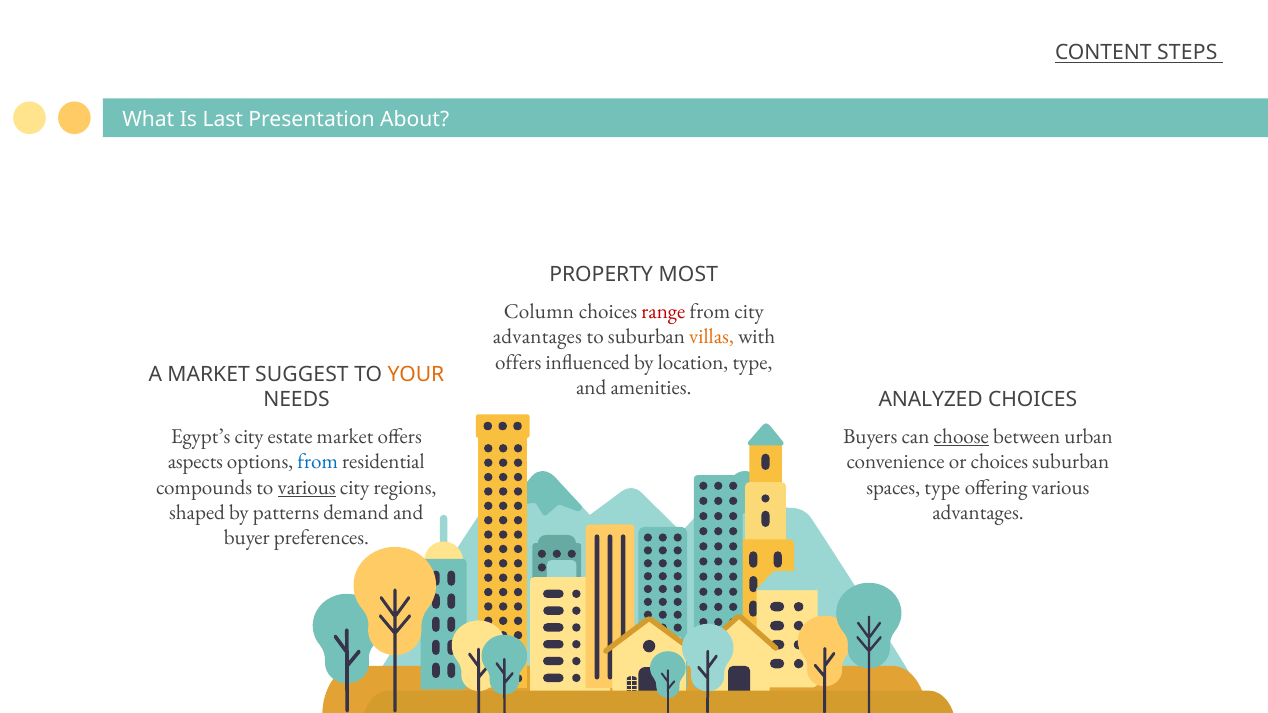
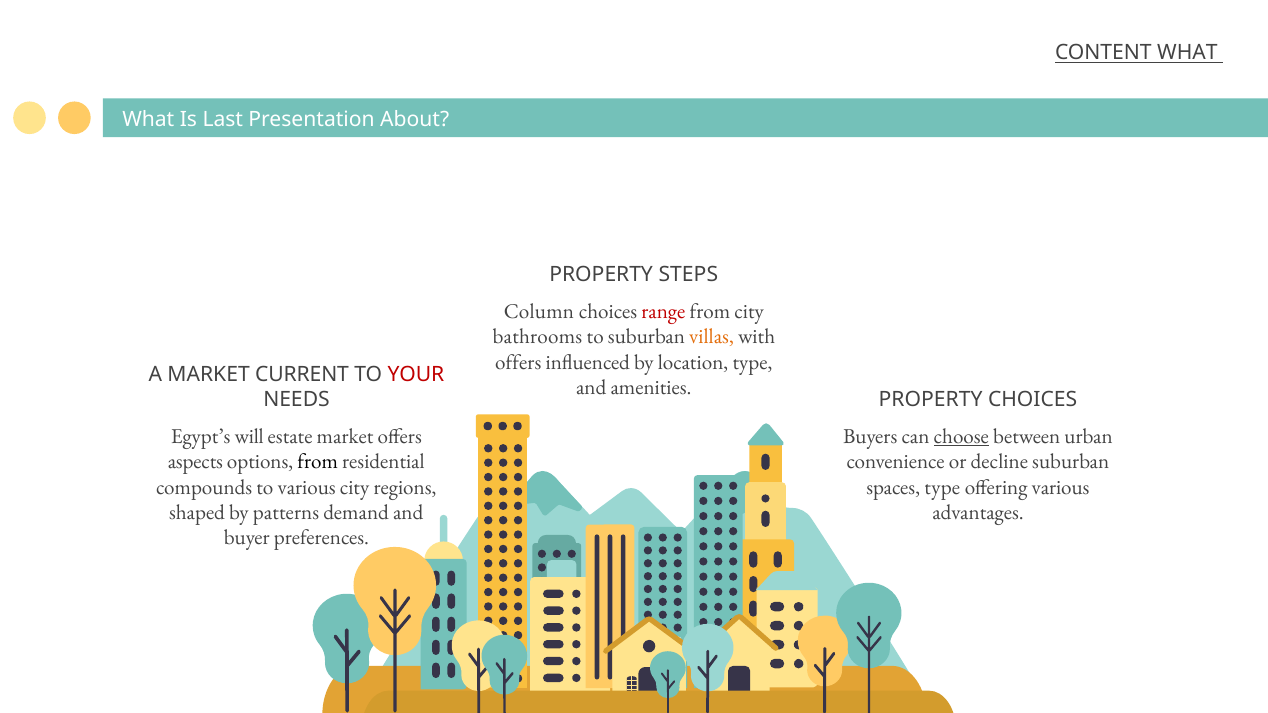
CONTENT STEPS: STEPS -> WHAT
MOST: MOST -> STEPS
advantages at (537, 337): advantages -> bathrooms
SUGGEST: SUGGEST -> CURRENT
YOUR colour: orange -> red
ANALYZED at (931, 400): ANALYZED -> PROPERTY
Egypt’s city: city -> will
from at (318, 462) colour: blue -> black
or choices: choices -> decline
various at (307, 487) underline: present -> none
